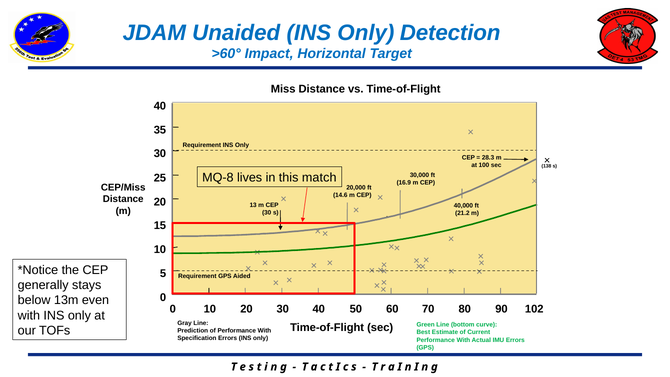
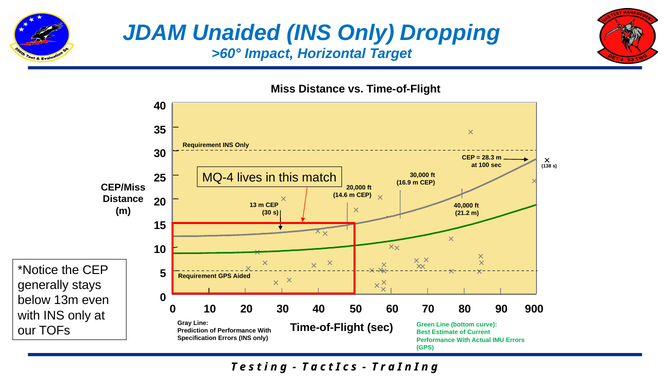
Detection: Detection -> Dropping
MQ-8: MQ-8 -> MQ-4
102: 102 -> 900
